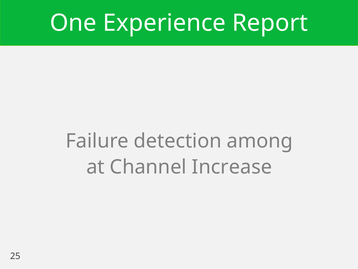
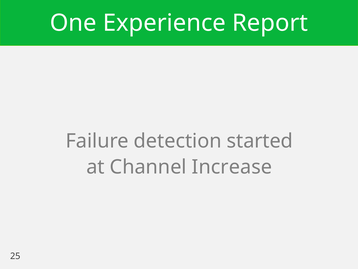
among: among -> started
